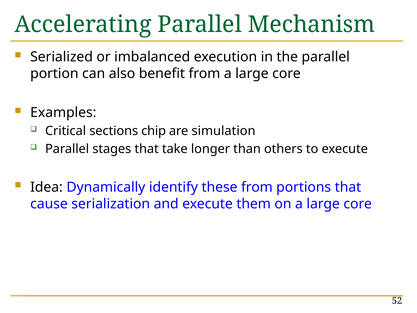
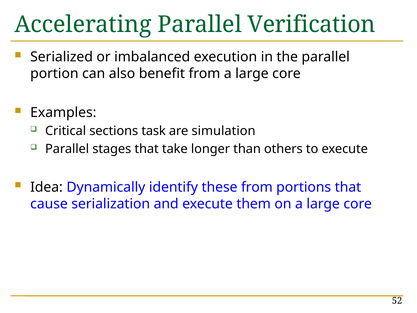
Mechanism: Mechanism -> Verification
chip: chip -> task
